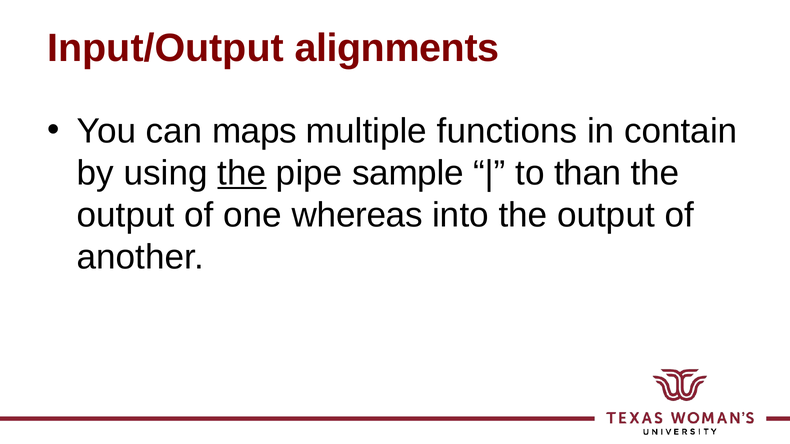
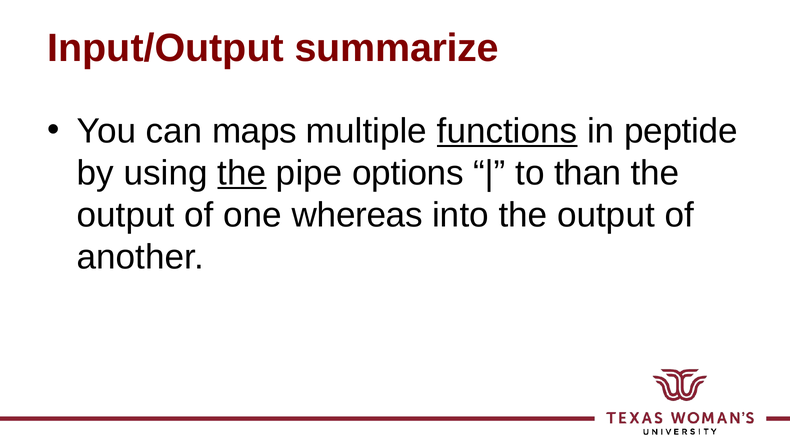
alignments: alignments -> summarize
functions underline: none -> present
contain: contain -> peptide
sample: sample -> options
